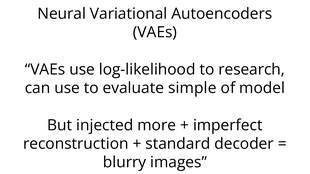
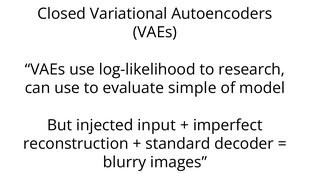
Neural: Neural -> Closed
more: more -> input
